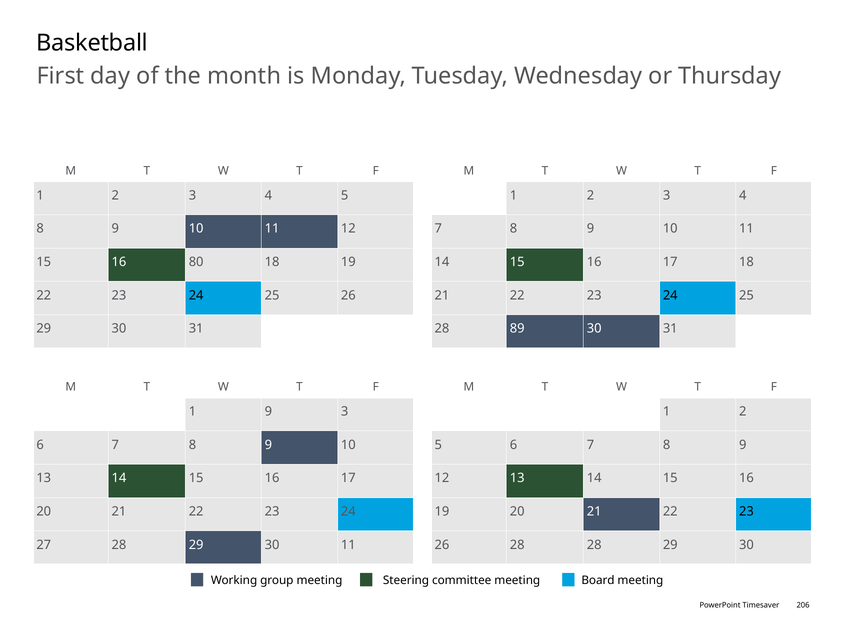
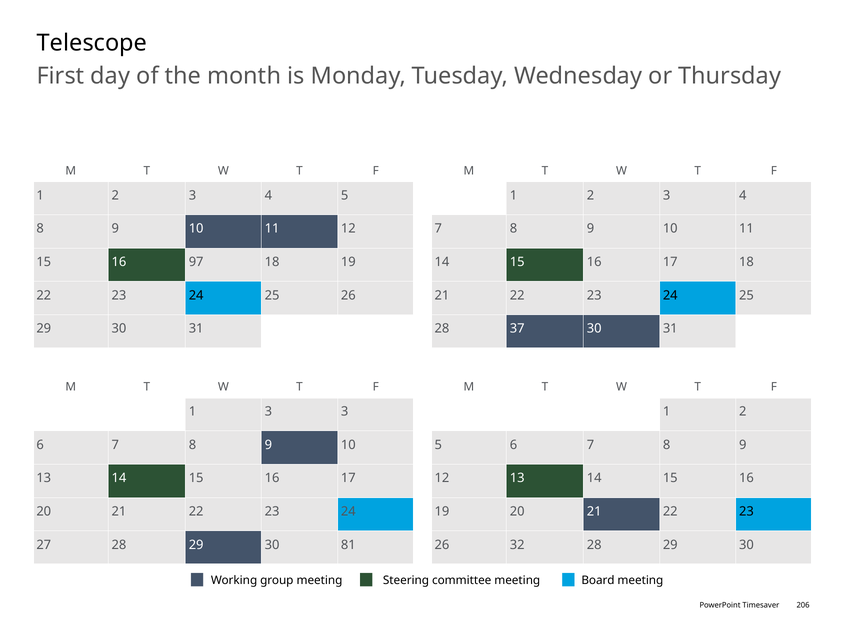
Basketball: Basketball -> Telescope
80: 80 -> 97
89: 89 -> 37
1 9: 9 -> 3
30 11: 11 -> 81
26 28: 28 -> 32
